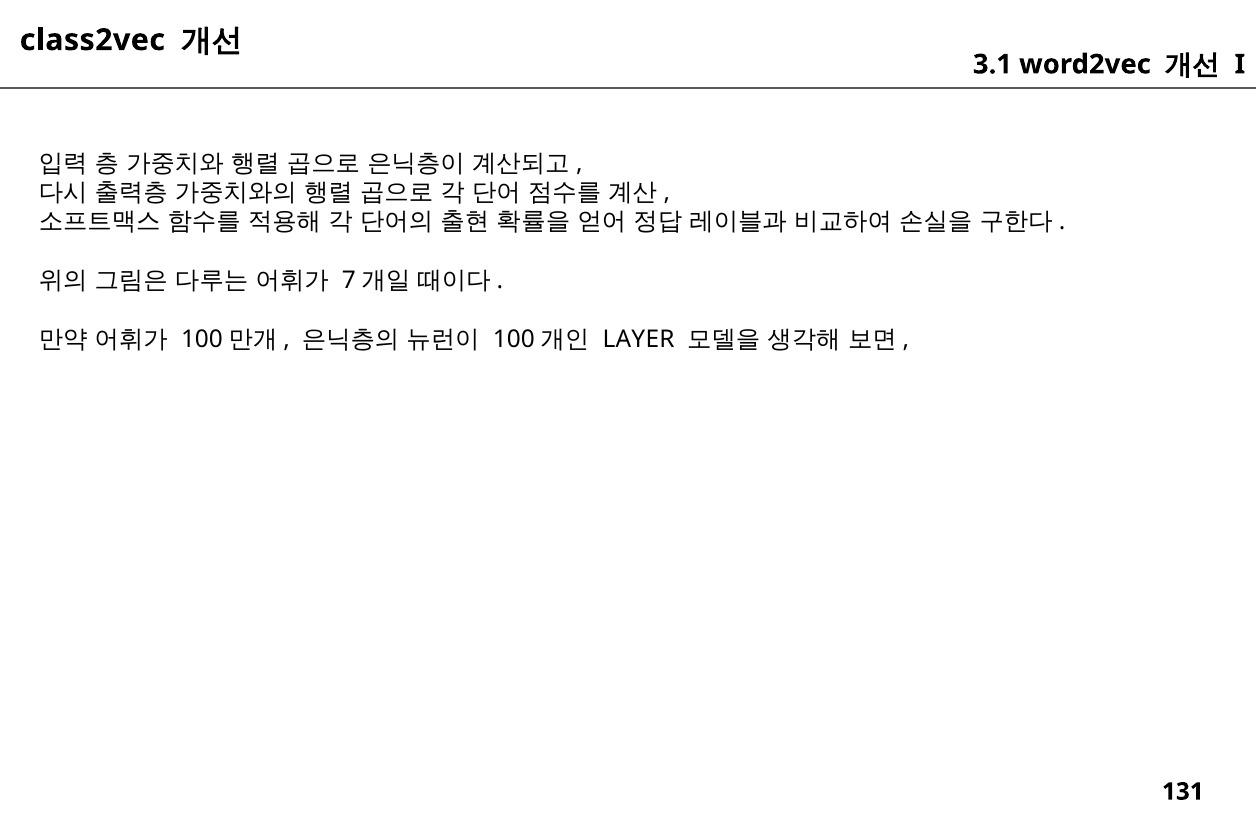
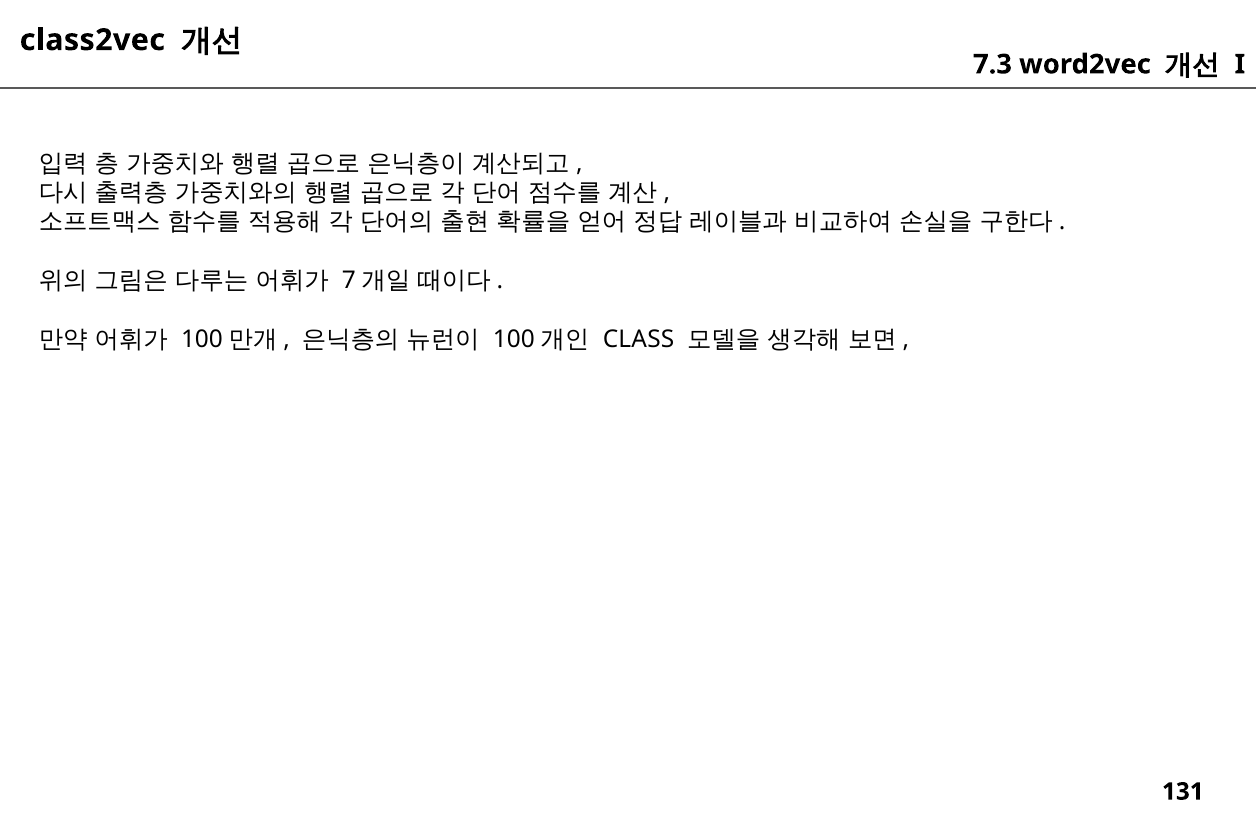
3.1: 3.1 -> 7.3
LAYER: LAYER -> CLASS
